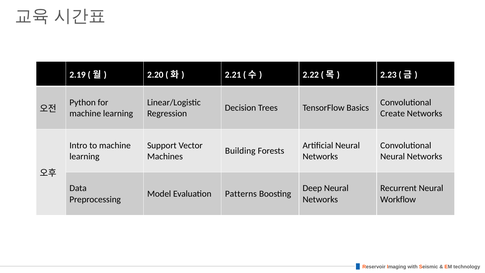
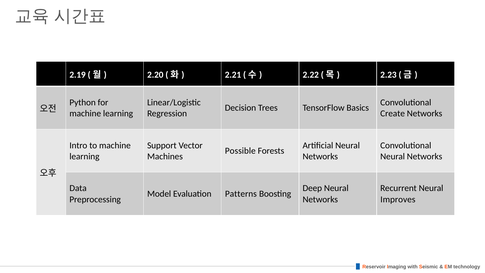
Building: Building -> Possible
Workflow: Workflow -> Improves
